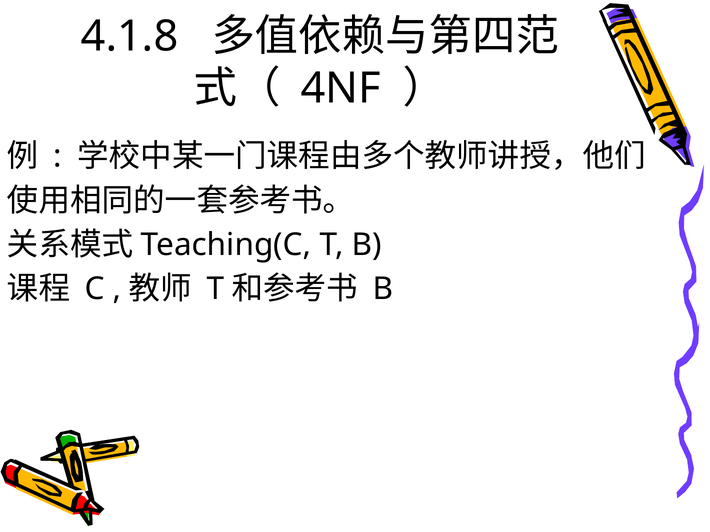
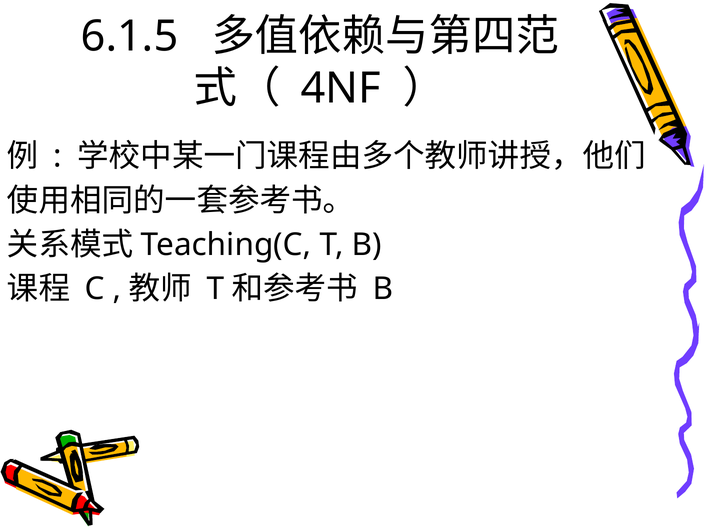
4.1.8: 4.1.8 -> 6.1.5
